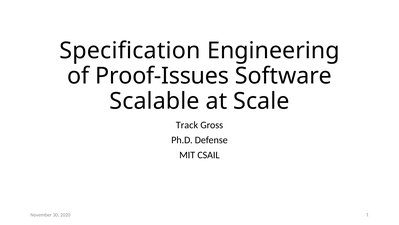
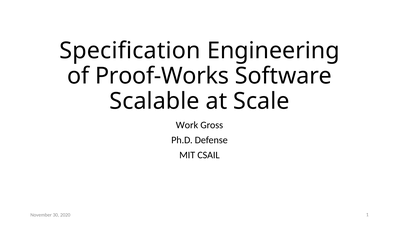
Proof-Issues: Proof-Issues -> Proof-Works
Track: Track -> Work
